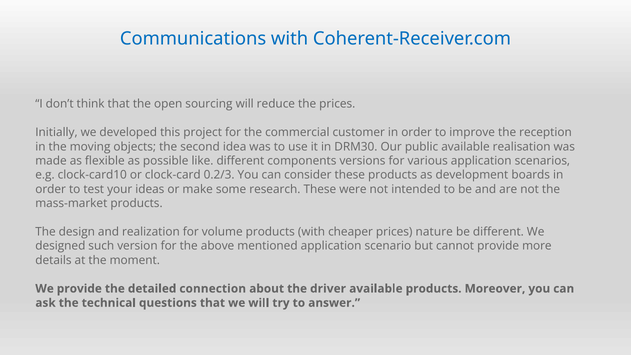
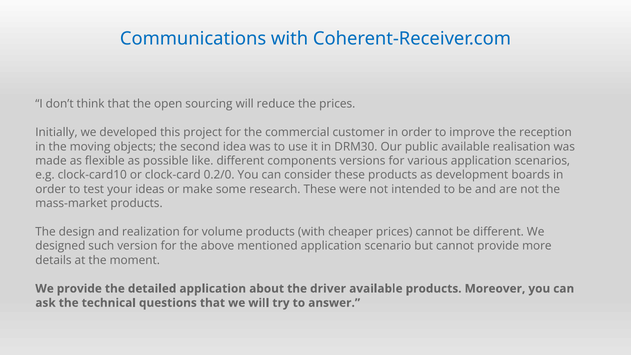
0.2/3: 0.2/3 -> 0.2/0
prices nature: nature -> cannot
detailed connection: connection -> application
